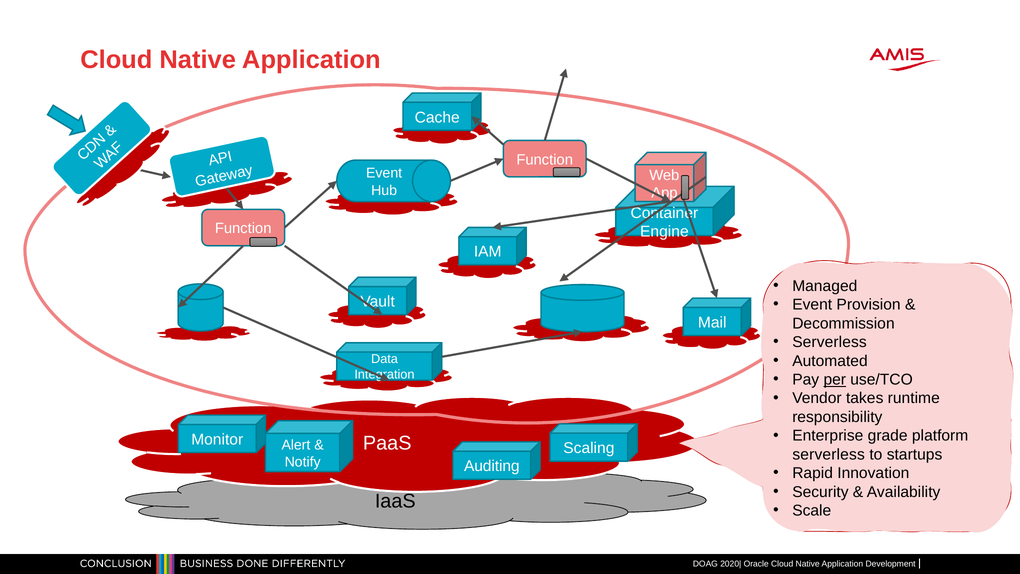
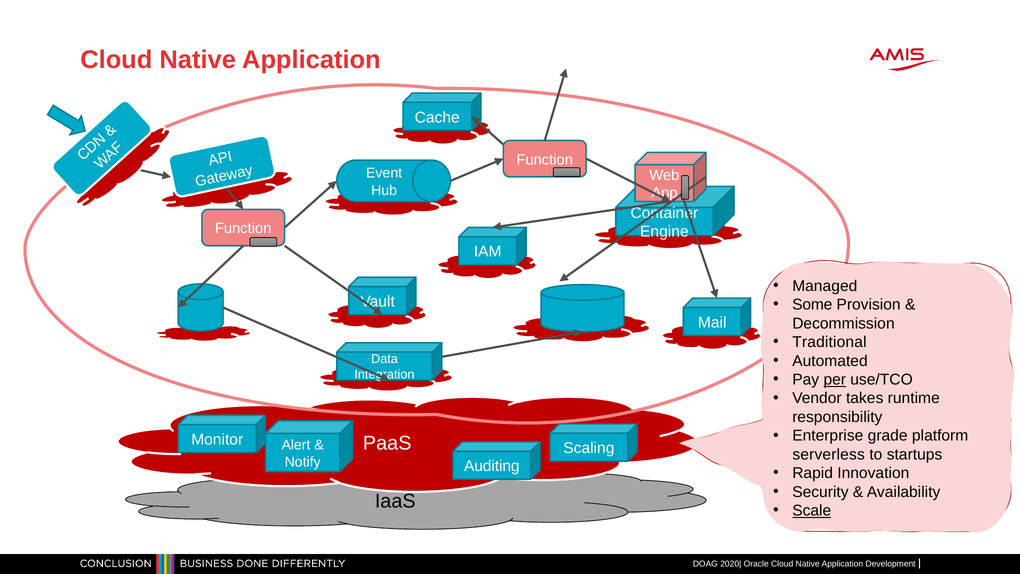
Event at (812, 305): Event -> Some
Serverless at (829, 342): Serverless -> Traditional
Scale underline: none -> present
